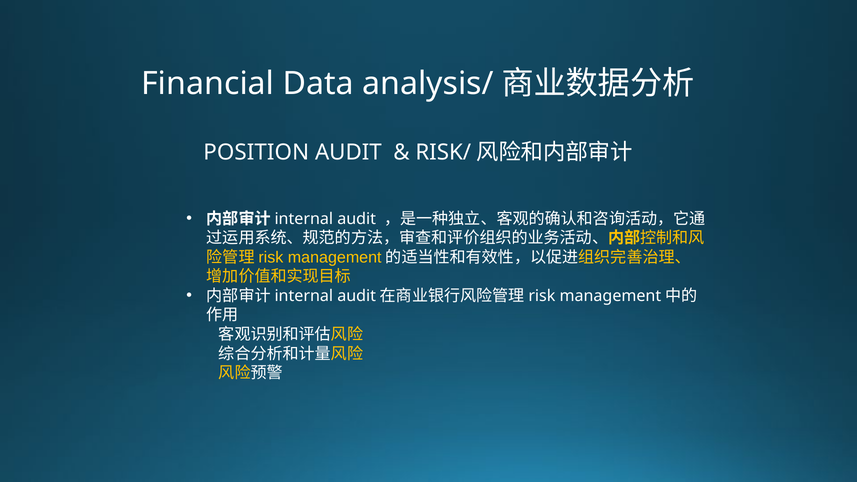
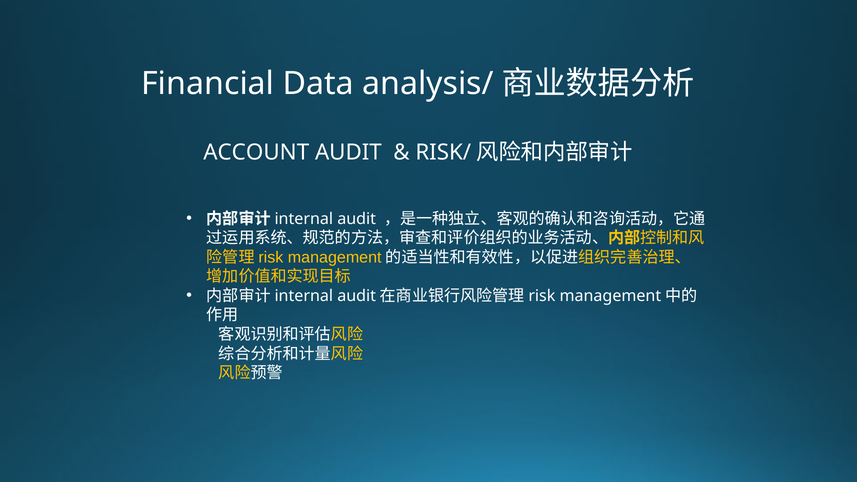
POSITION: POSITION -> ACCOUNT
